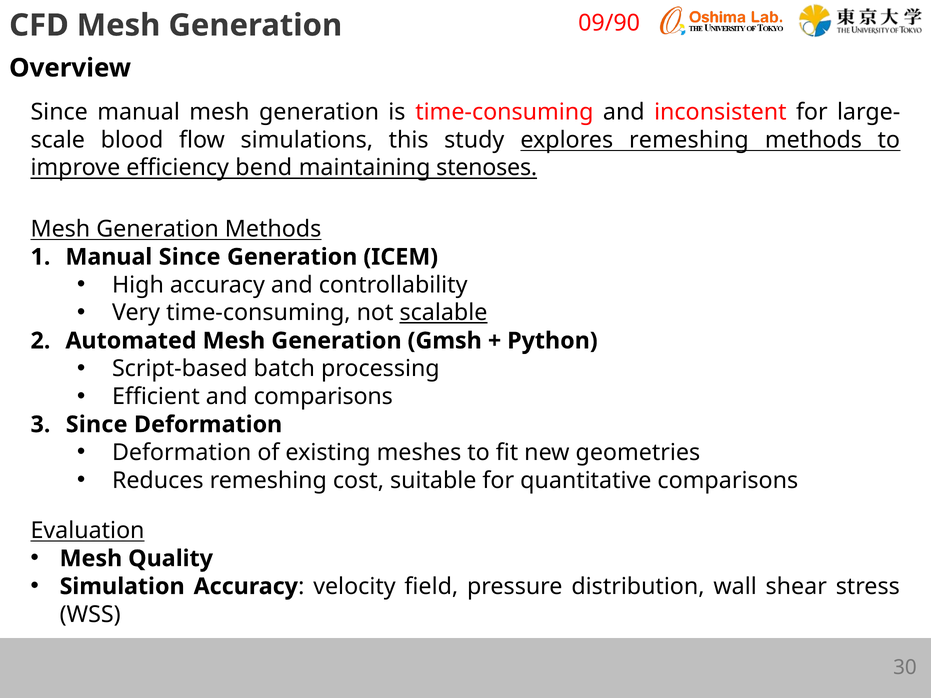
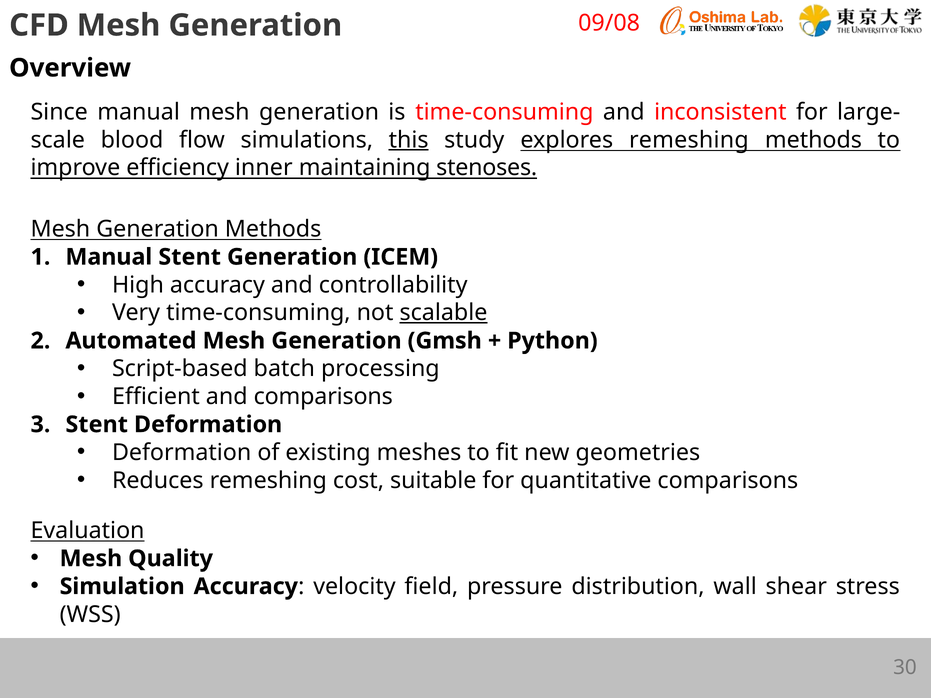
09/90: 09/90 -> 09/08
this underline: none -> present
bend: bend -> inner
Manual Since: Since -> Stent
Since at (97, 425): Since -> Stent
